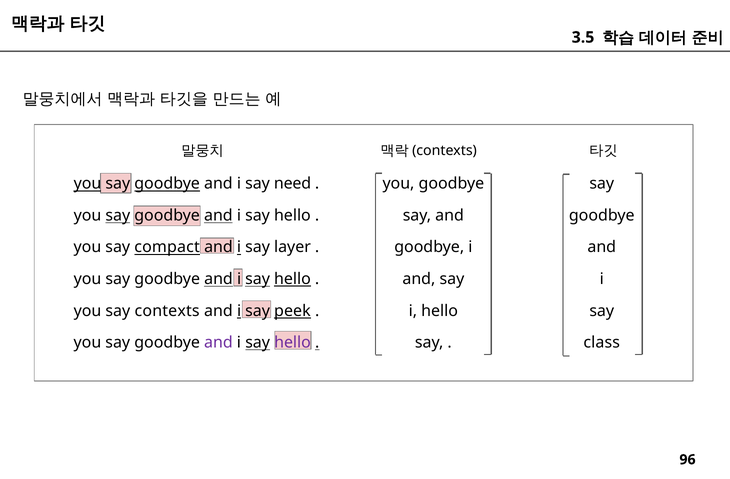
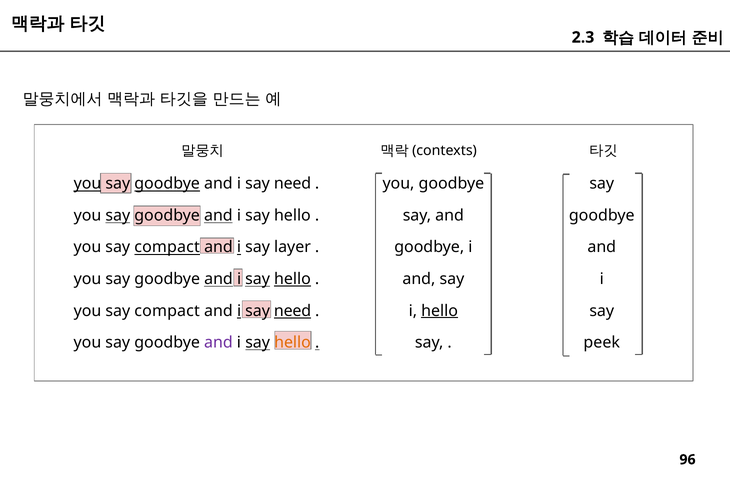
3.5: 3.5 -> 2.3
contexts at (167, 311): contexts -> compact
peek at (292, 311): peek -> need
hello at (440, 311) underline: none -> present
hello at (293, 343) colour: purple -> orange
class: class -> peek
